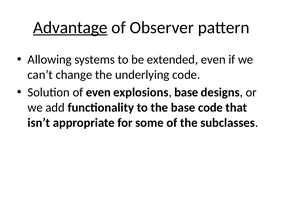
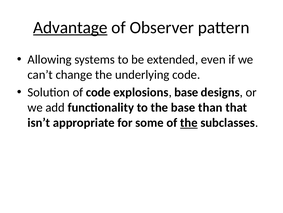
of even: even -> code
base code: code -> than
the at (189, 122) underline: none -> present
